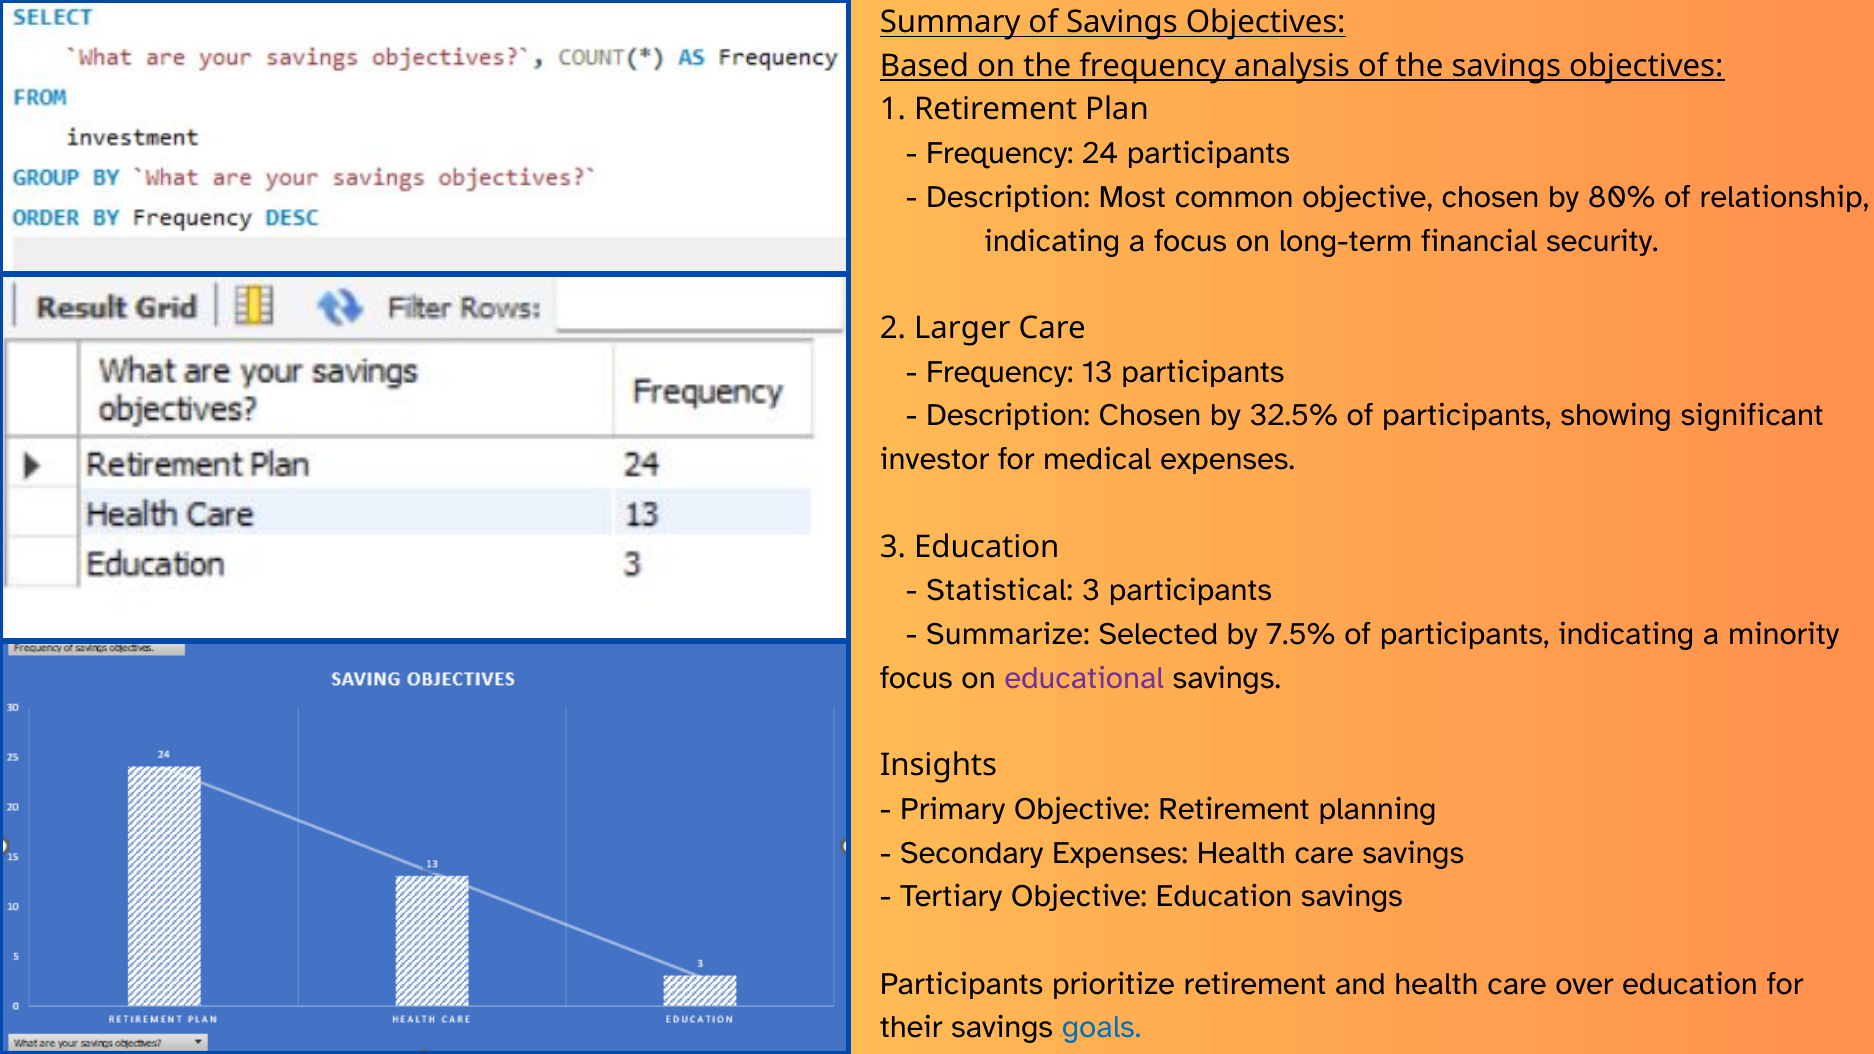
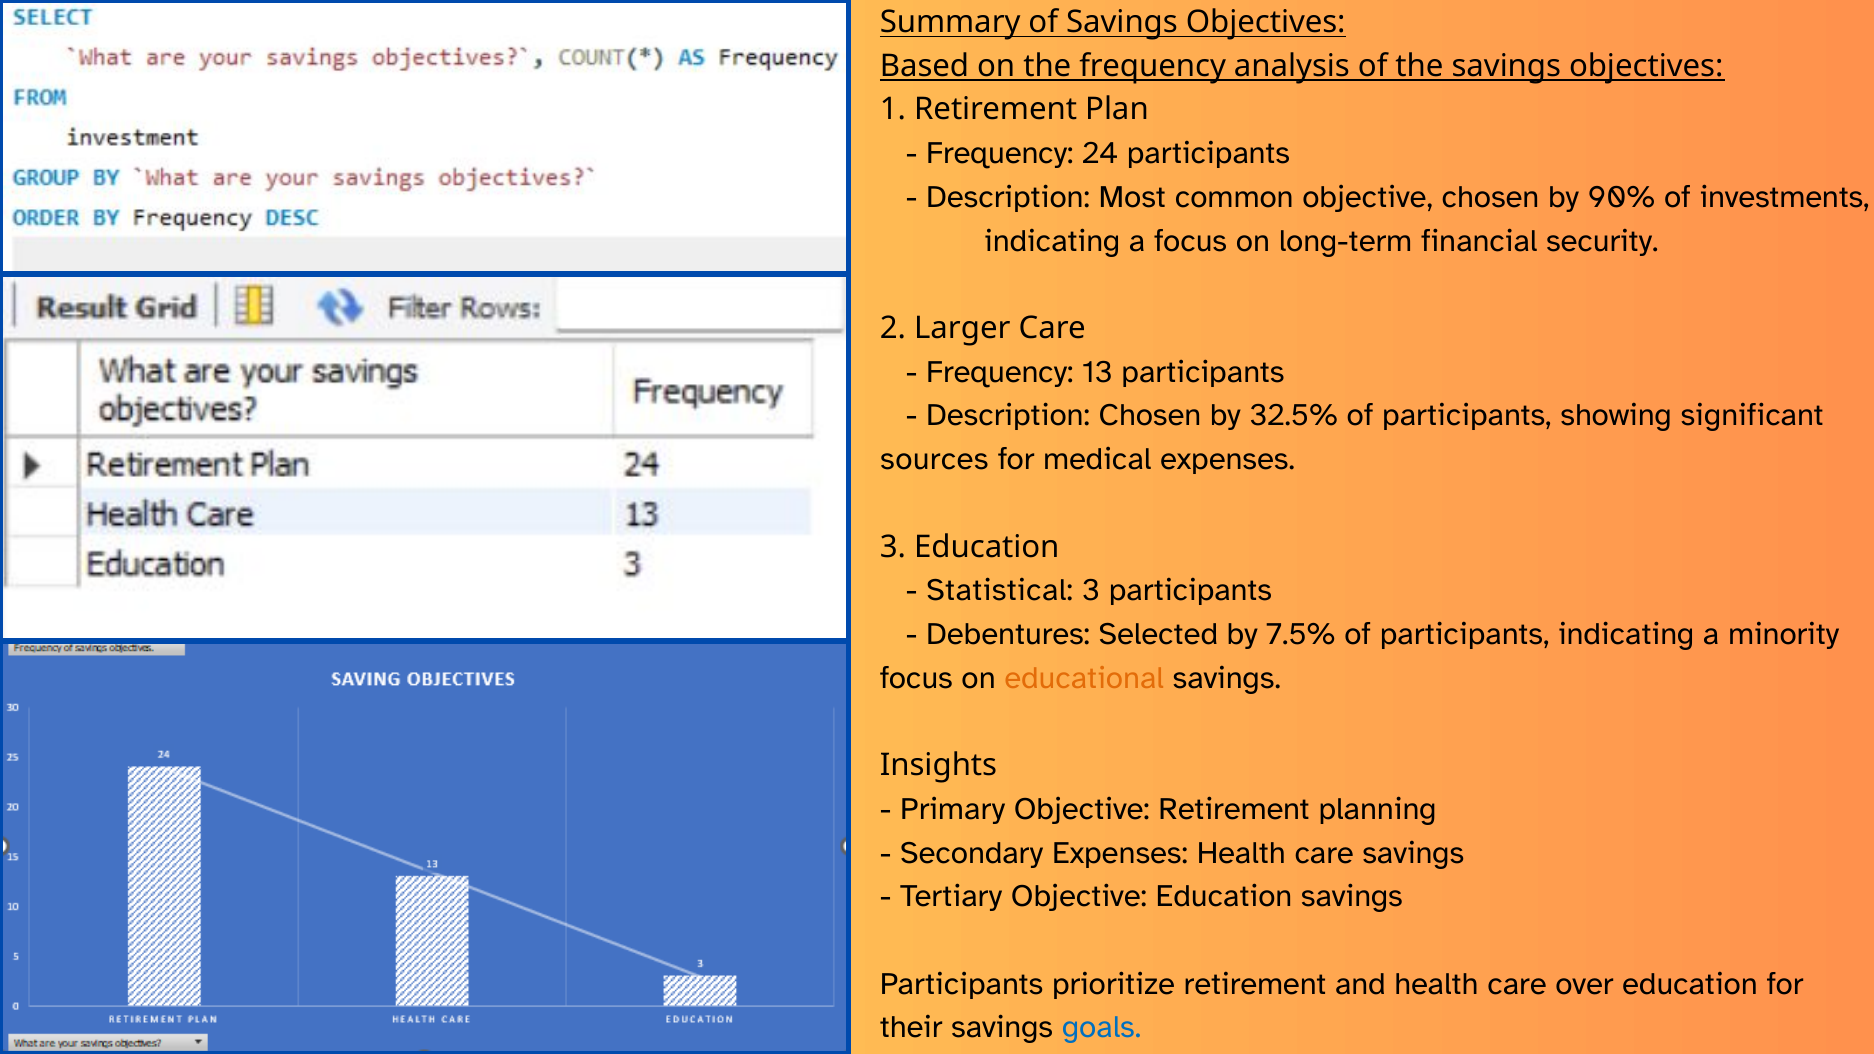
80%: 80% -> 90%
relationship: relationship -> investments
investor: investor -> sources
Summarize: Summarize -> Debentures
educational colour: purple -> orange
